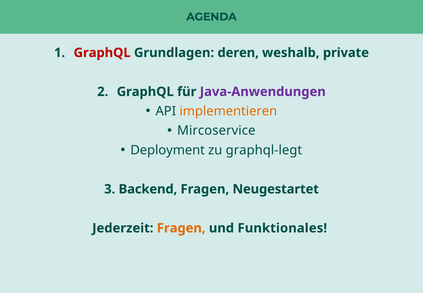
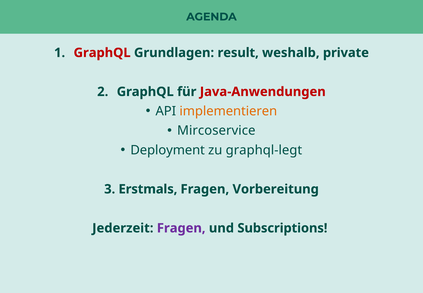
deren: deren -> result
Java-Anwendungen colour: purple -> red
Backend: Backend -> Erstmals
Neugestartet: Neugestartet -> Vorbereitung
Fragen at (181, 228) colour: orange -> purple
Funktionales: Funktionales -> Subscriptions
